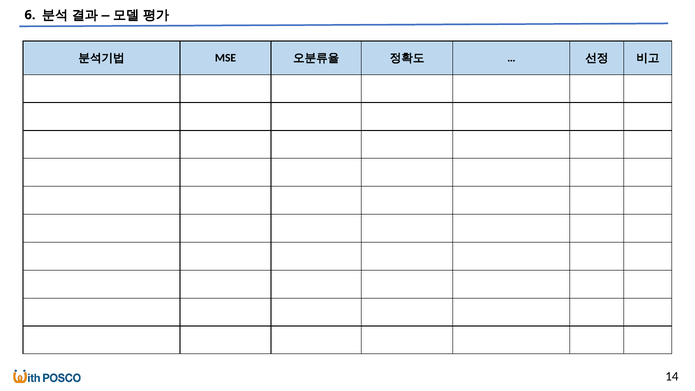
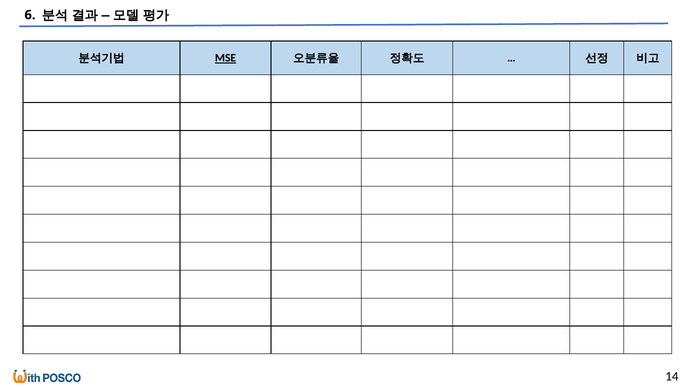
MSE underline: none -> present
